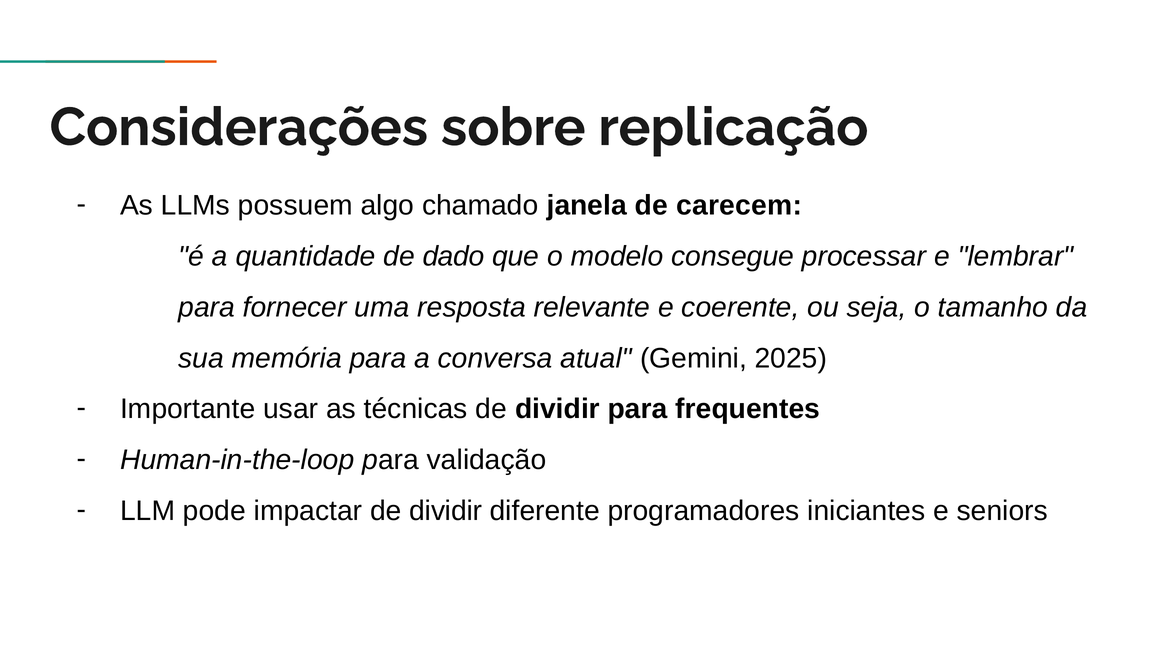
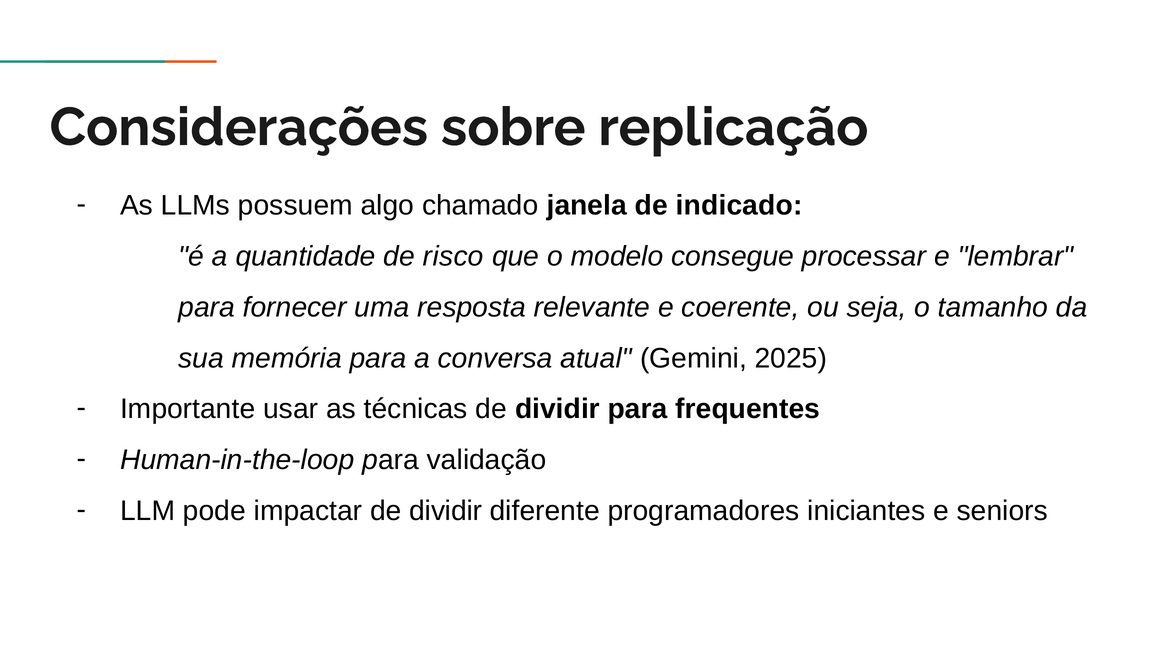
carecem: carecem -> indicado
dado: dado -> risco
